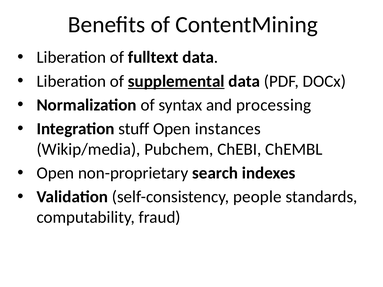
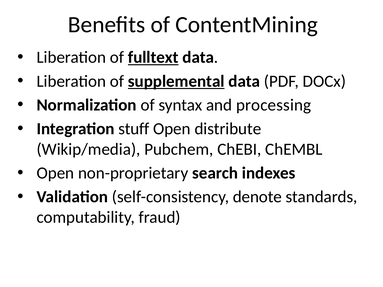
fulltext underline: none -> present
instances: instances -> distribute
people: people -> denote
